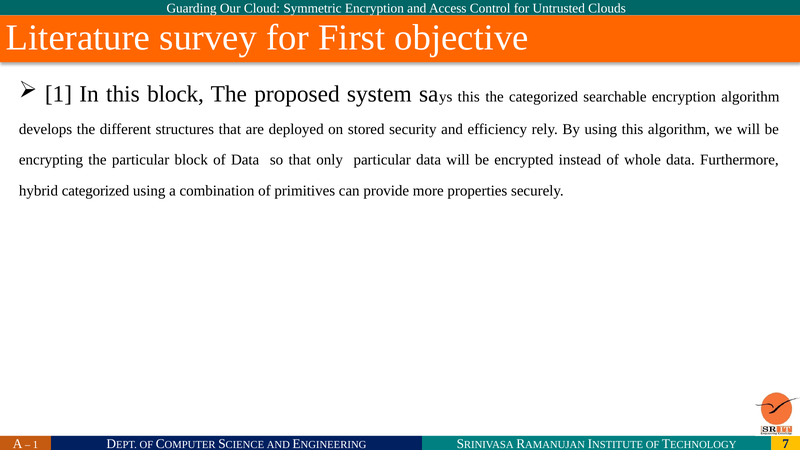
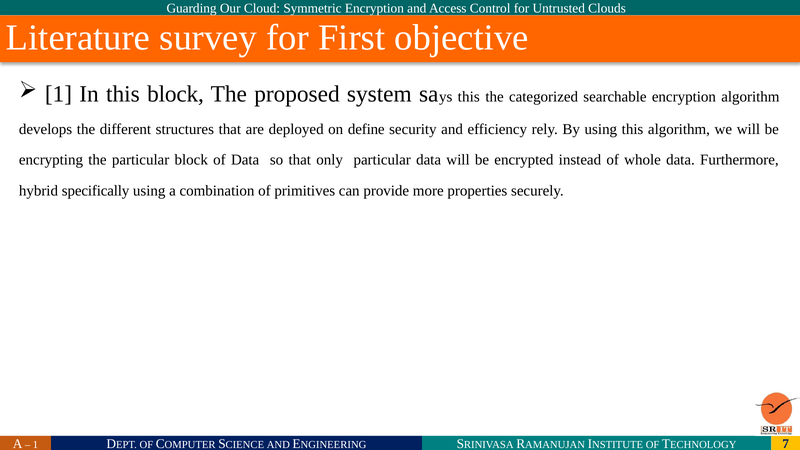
stored: stored -> define
hybrid categorized: categorized -> specifically
